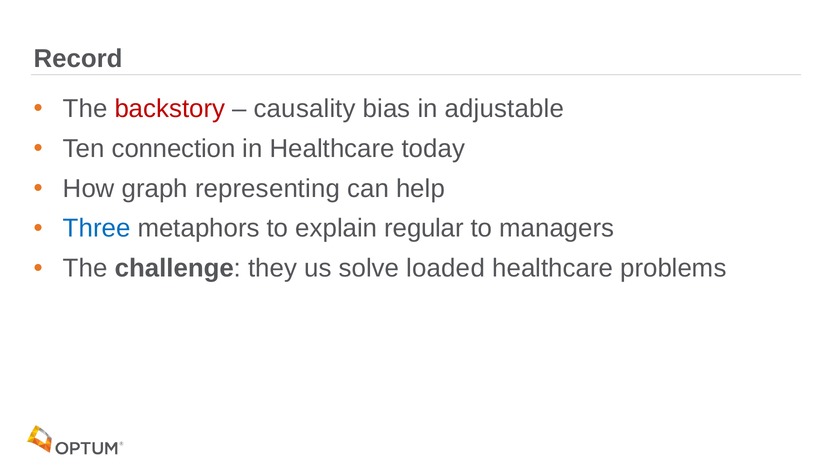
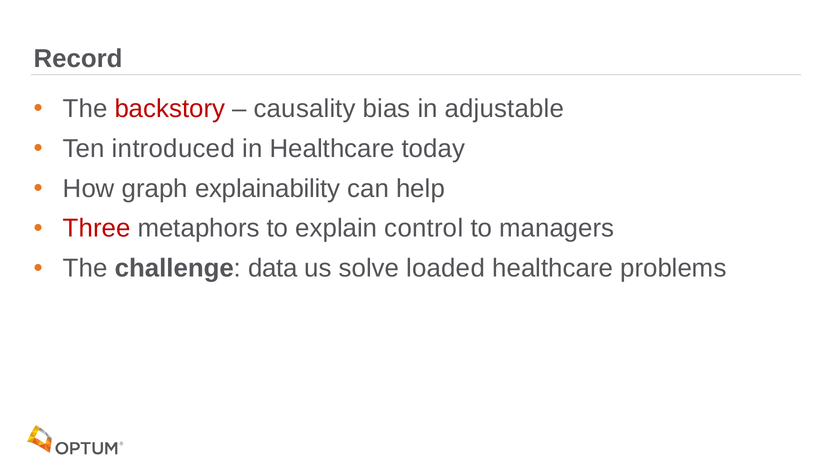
connection: connection -> introduced
representing: representing -> explainability
Three colour: blue -> red
regular: regular -> control
they: they -> data
